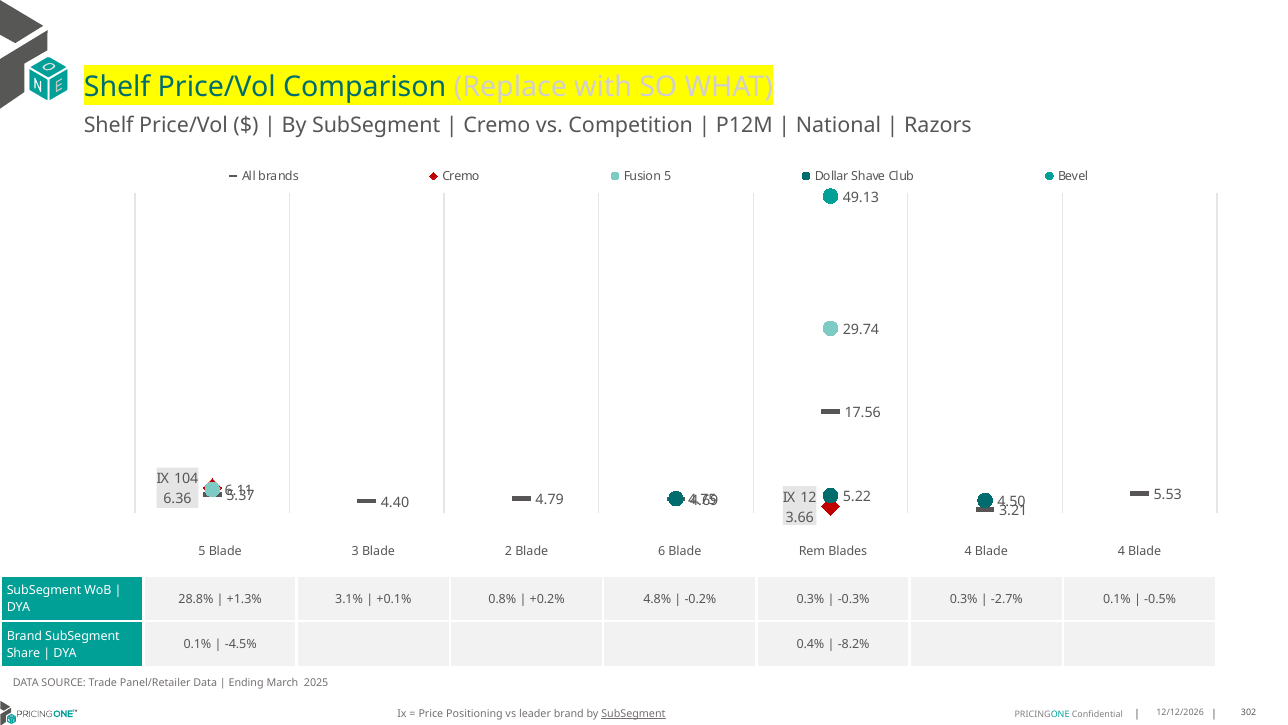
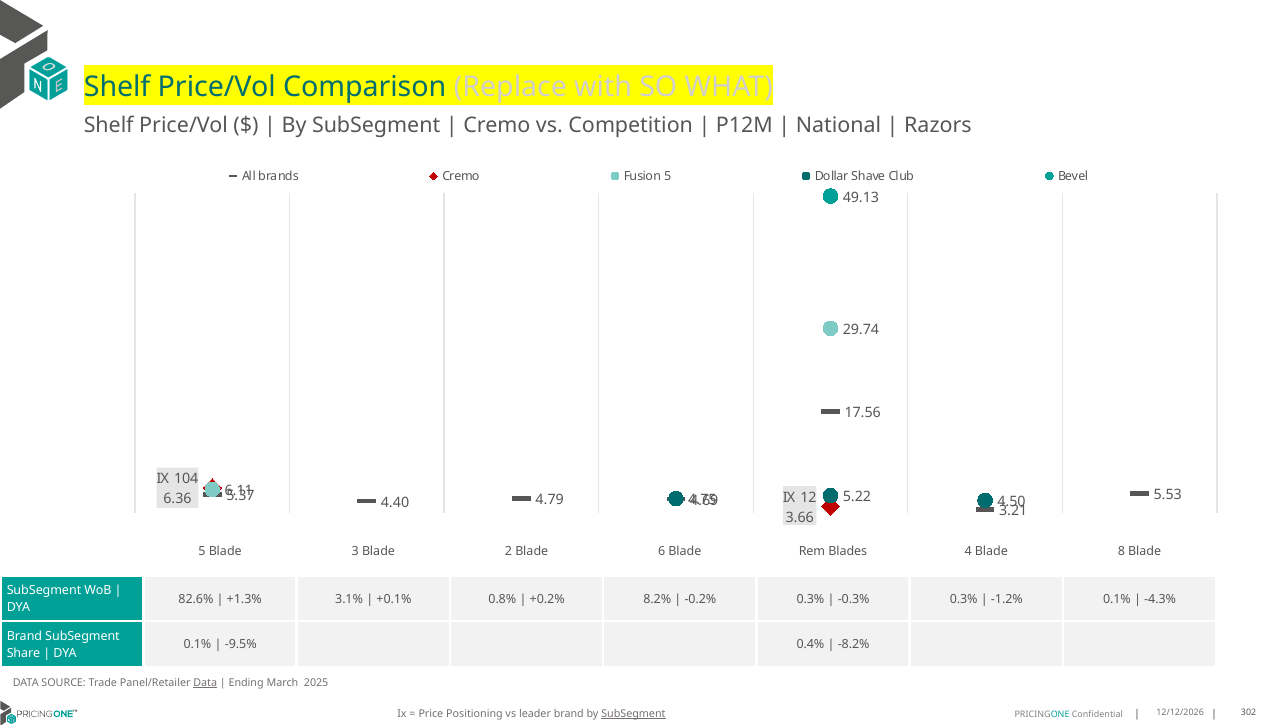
Blade 4: 4 -> 8
28.8%: 28.8% -> 82.6%
4.8%: 4.8% -> 8.2%
-2.7%: -2.7% -> -1.2%
-0.5%: -0.5% -> -4.3%
-4.5%: -4.5% -> -9.5%
Data at (205, 682) underline: none -> present
